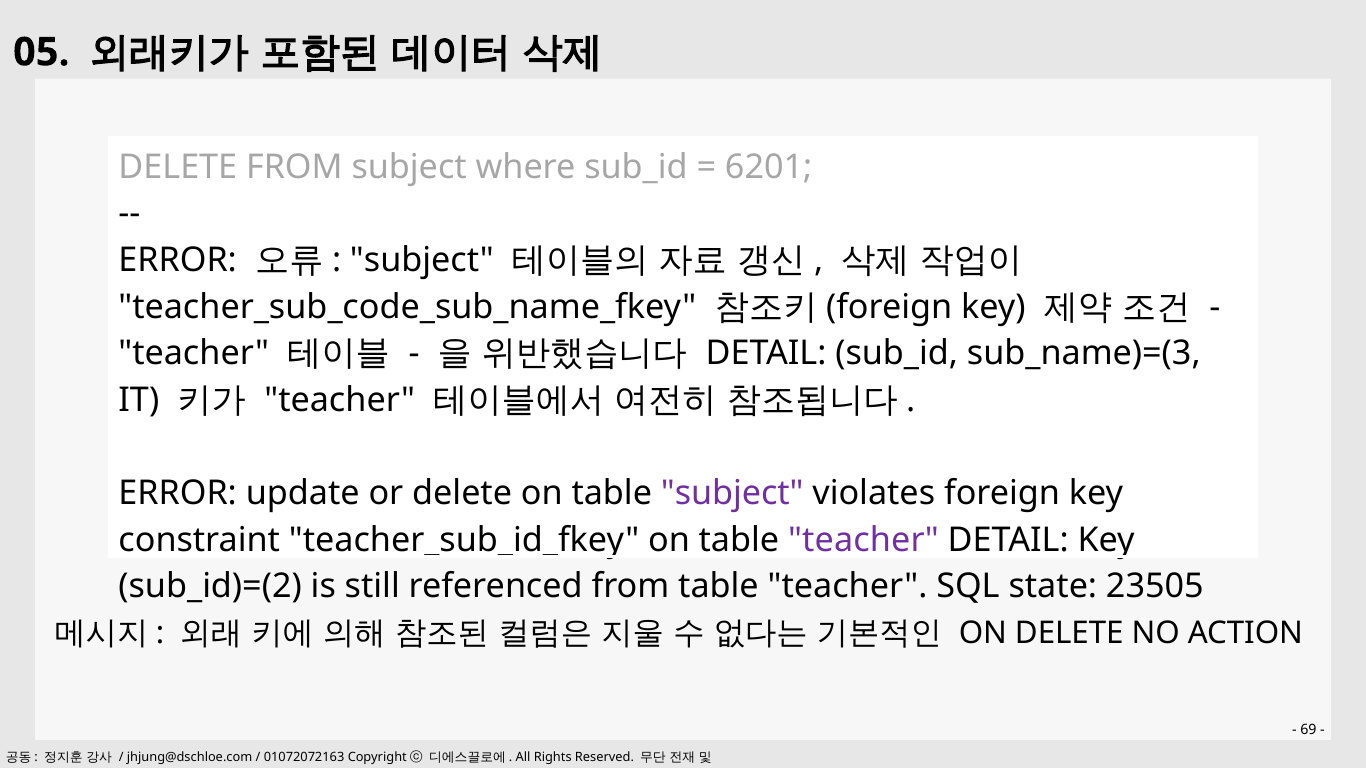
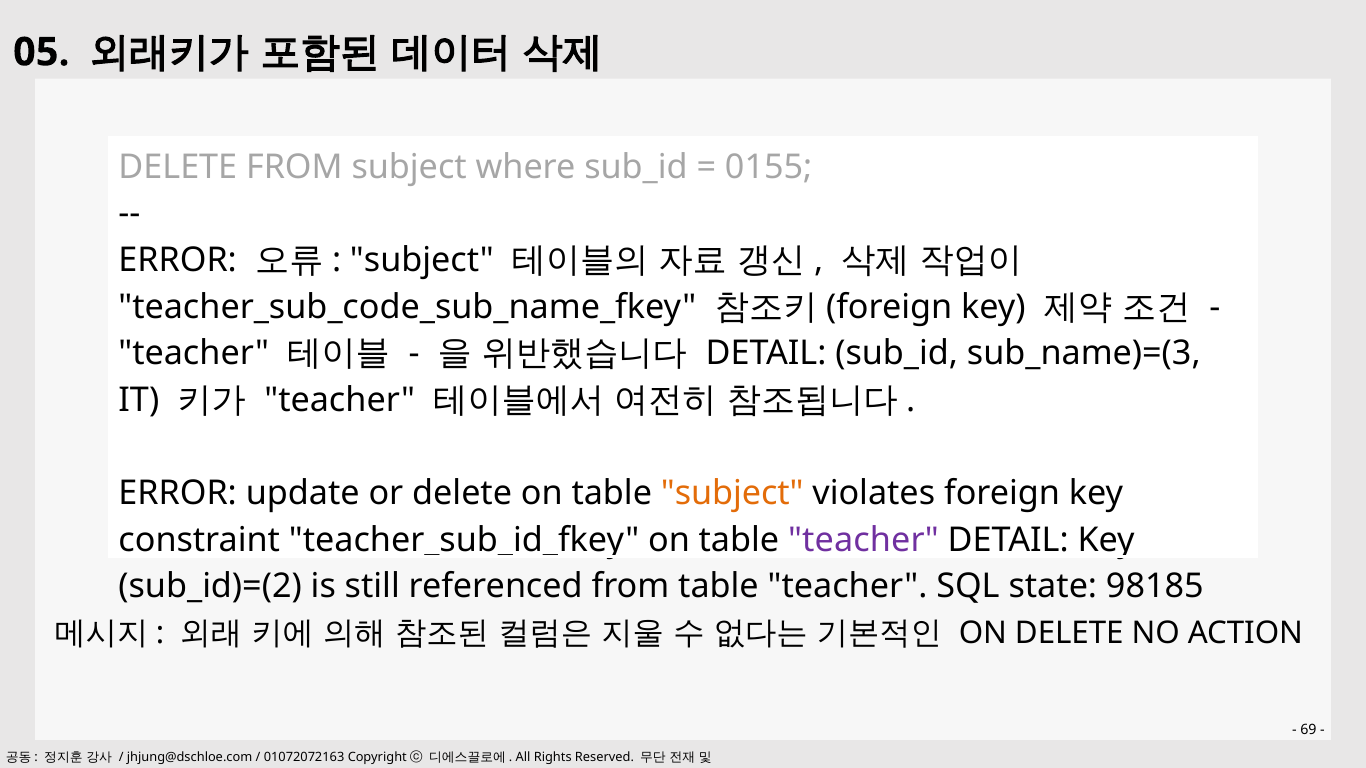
6201: 6201 -> 0155
subject at (732, 493) colour: purple -> orange
23505: 23505 -> 98185
